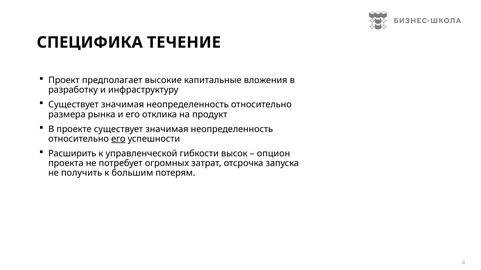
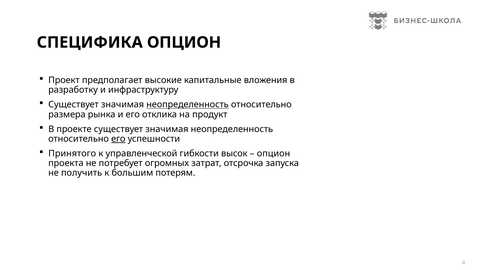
СПЕЦИФИКА ТЕЧЕНИЕ: ТЕЧЕНИЕ -> ОПЦИОН
неопределенность at (188, 105) underline: none -> present
Расширить: Расширить -> Принятого
